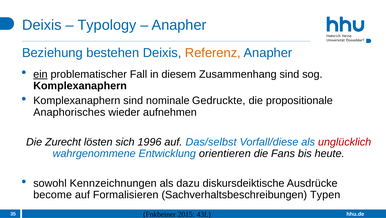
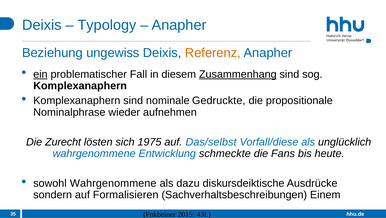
bestehen: bestehen -> ungewiss
Zusammenhang underline: none -> present
Anaphorisches: Anaphorisches -> Nominalphrase
1996: 1996 -> 1975
unglücklich colour: red -> black
orientieren: orientieren -> schmeckte
sowohl Kennzeichnungen: Kennzeichnungen -> Wahrgenommene
become: become -> sondern
Typen: Typen -> Einem
